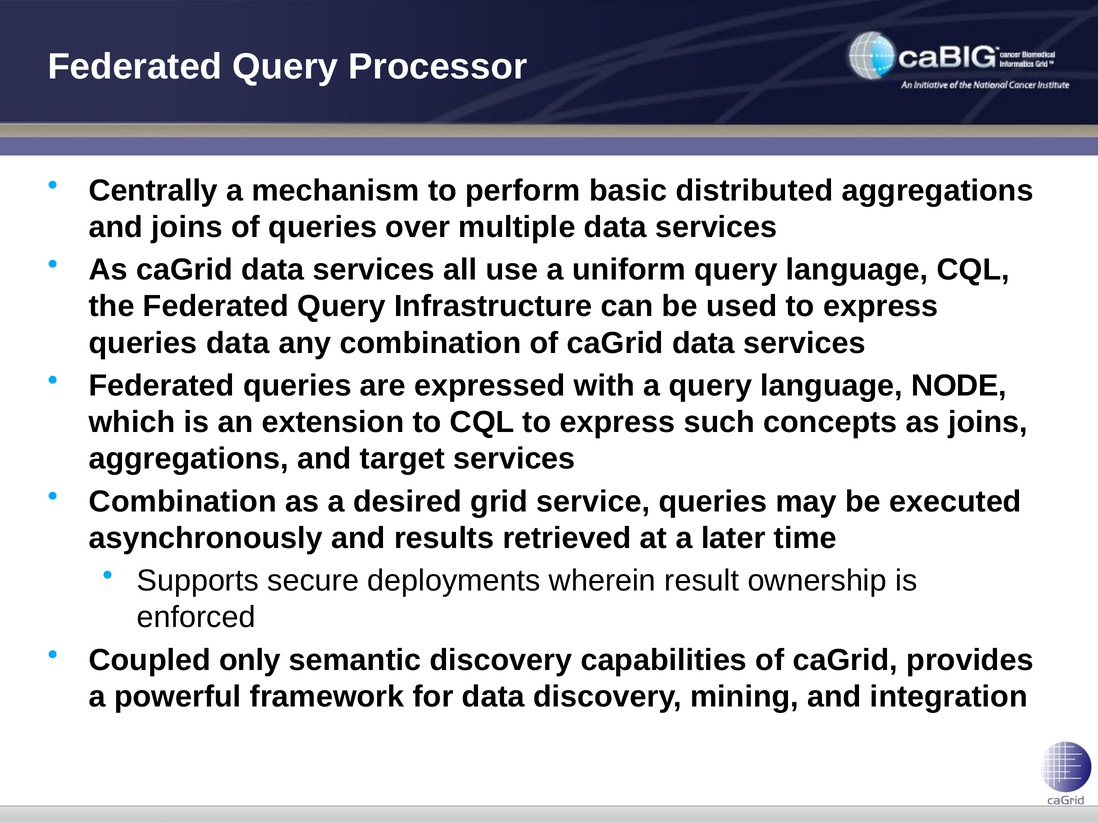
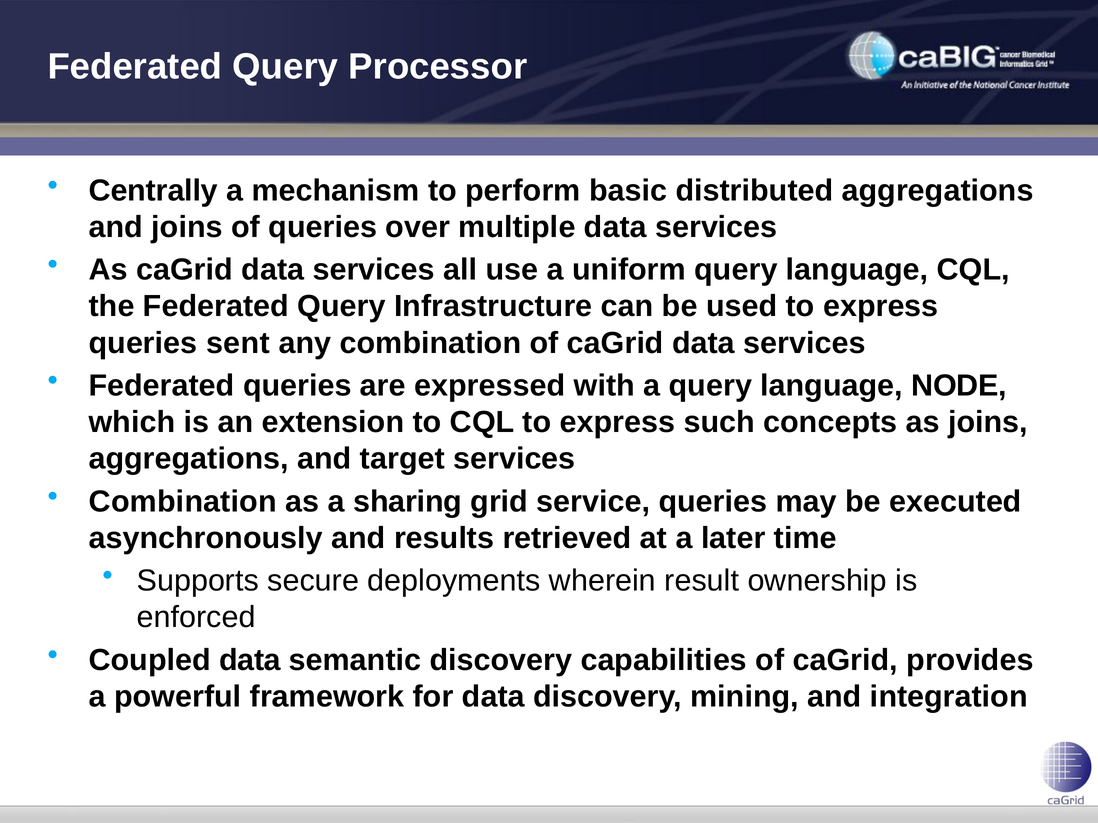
queries data: data -> sent
desired: desired -> sharing
Coupled only: only -> data
